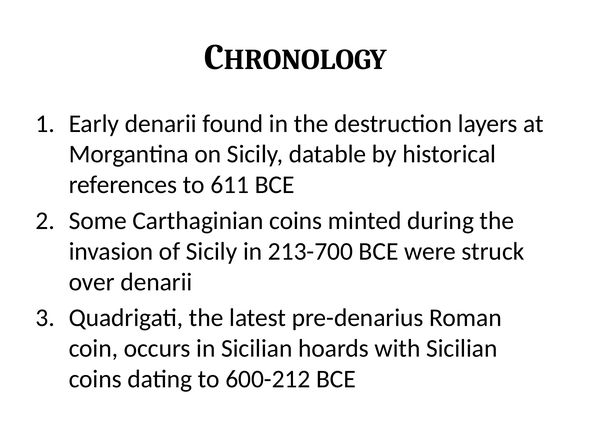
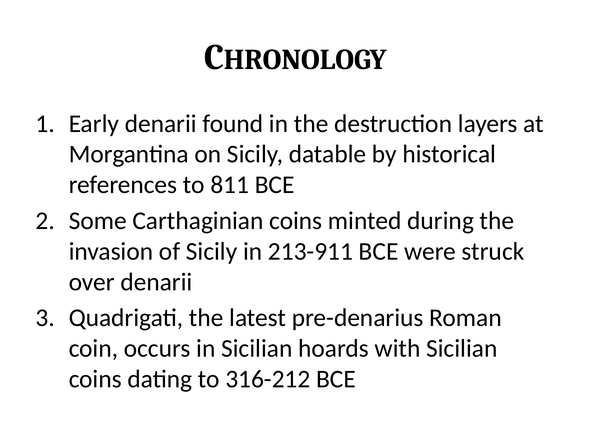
611: 611 -> 811
213-700: 213-700 -> 213-911
600-212: 600-212 -> 316-212
